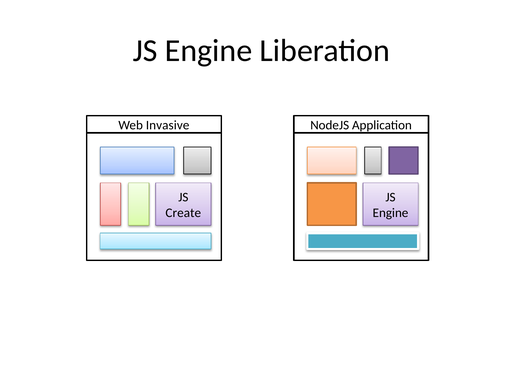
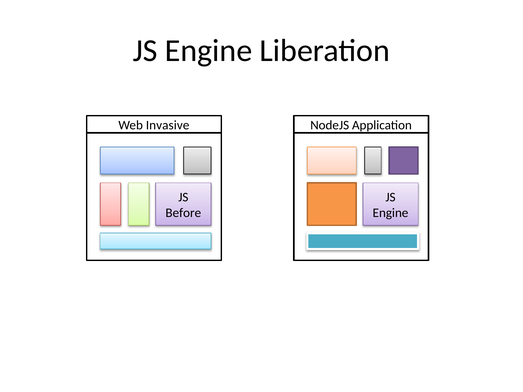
Create: Create -> Before
